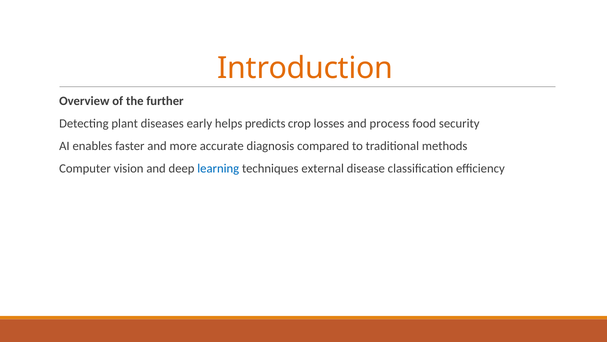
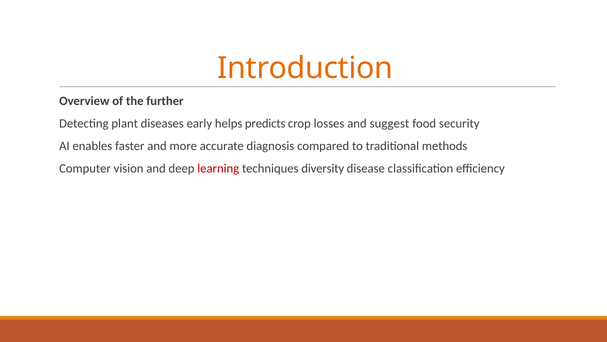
process: process -> suggest
learning colour: blue -> red
external: external -> diversity
